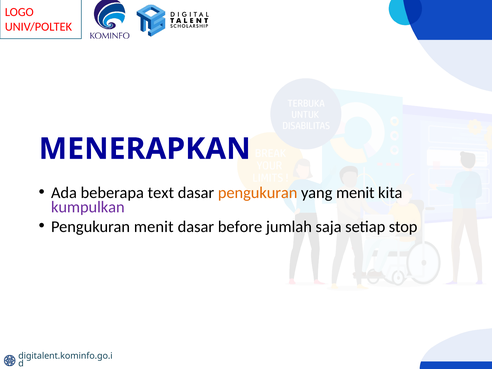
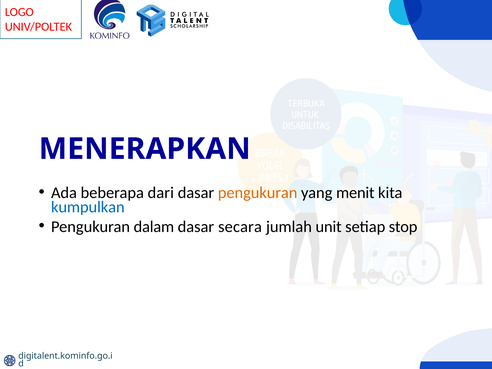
text: text -> dari
kumpulkan colour: purple -> blue
Pengukuran menit: menit -> dalam
before: before -> secara
saja: saja -> unit
